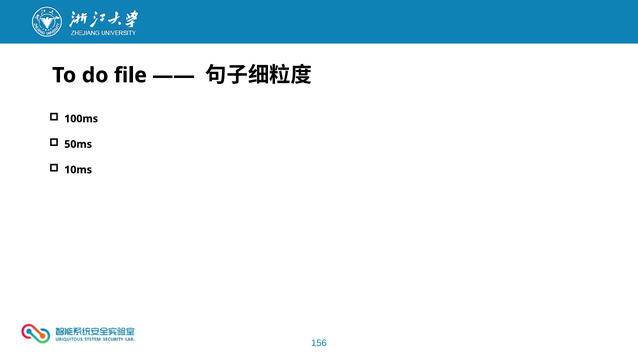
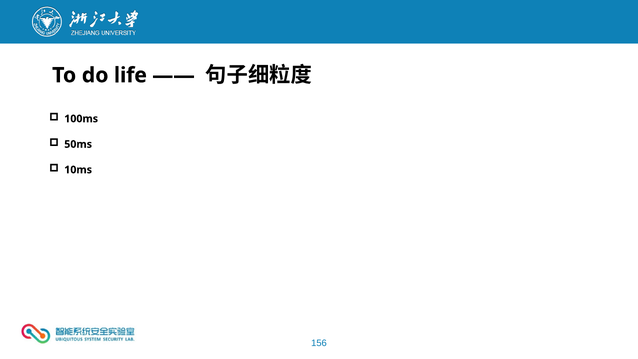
file: file -> life
